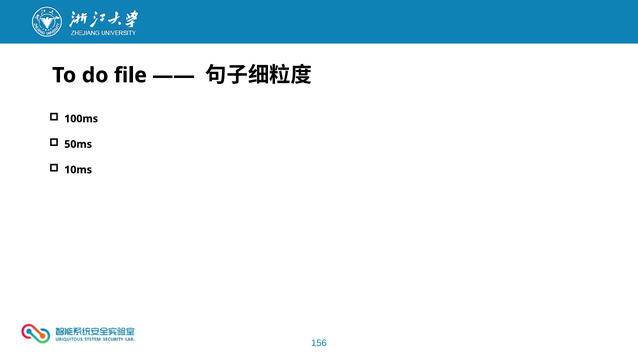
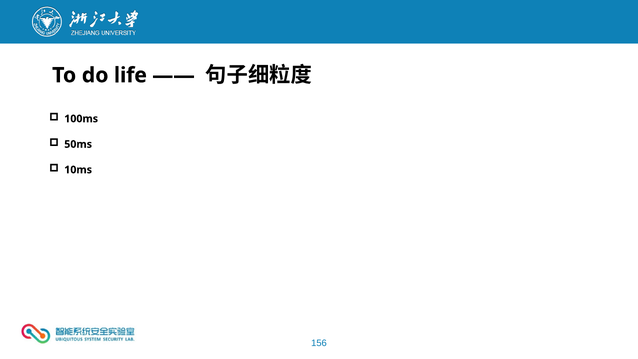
file: file -> life
